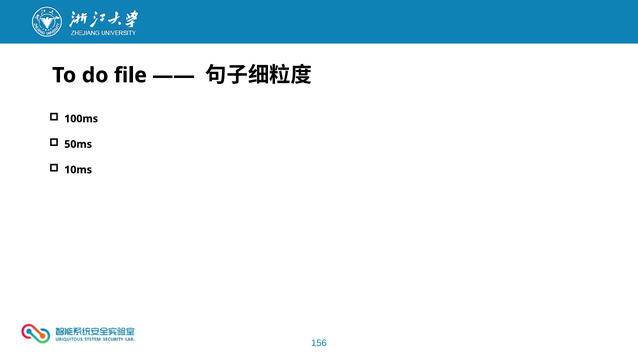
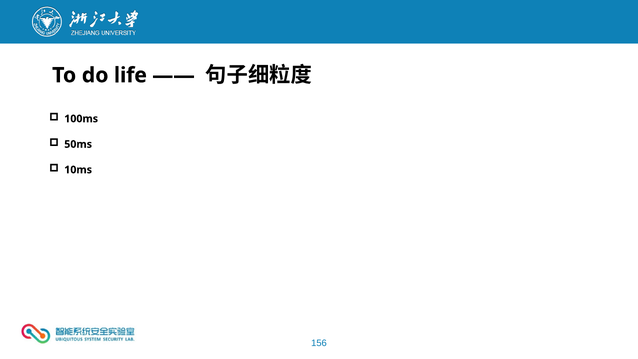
file: file -> life
